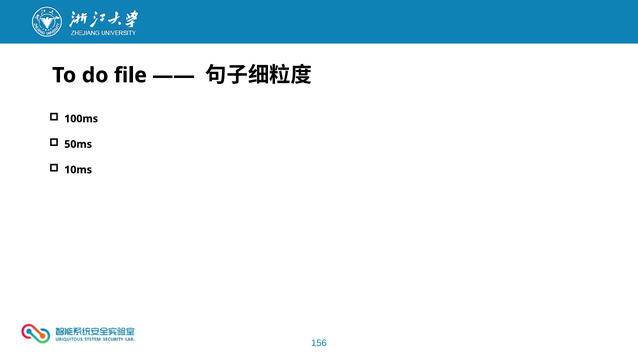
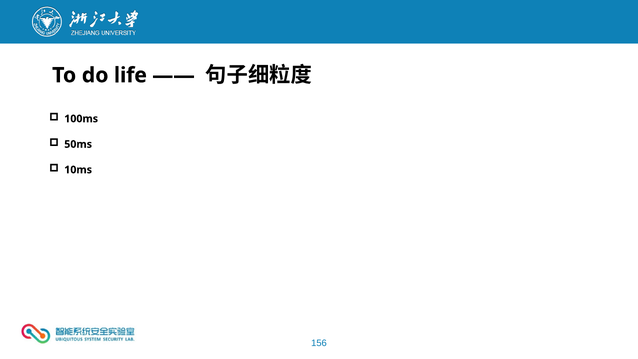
file: file -> life
